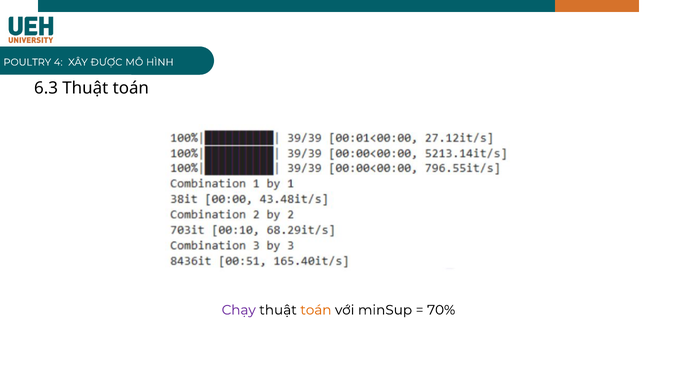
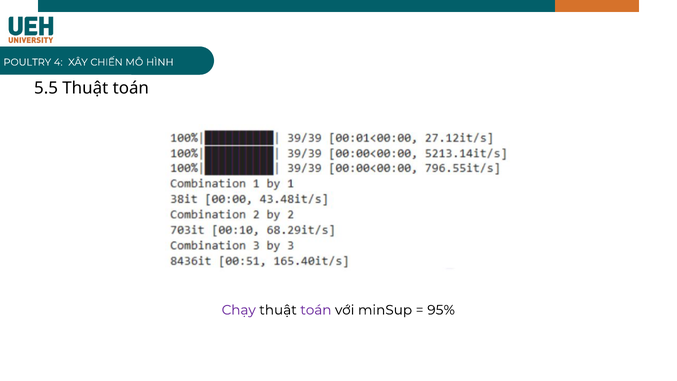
ĐƯỢC: ĐƯỢC -> CHIẾN
6.3: 6.3 -> 5.5
toán at (316, 310) colour: orange -> purple
70%: 70% -> 95%
